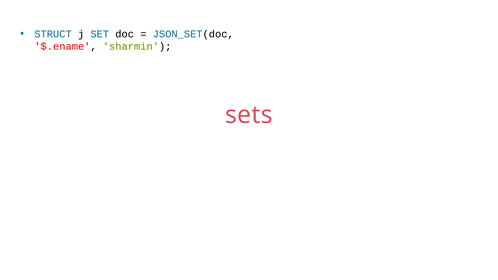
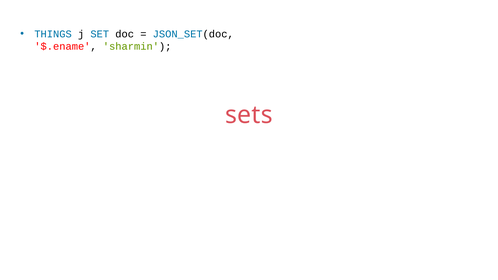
STRUCT: STRUCT -> THINGS
